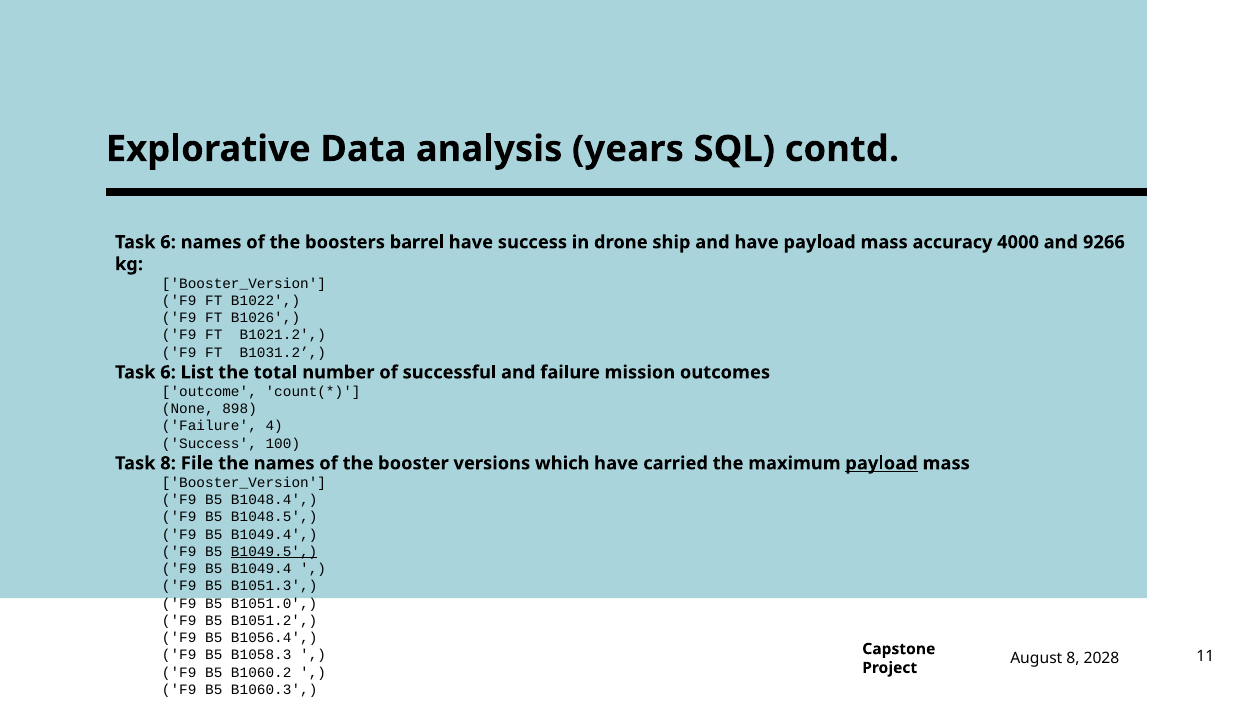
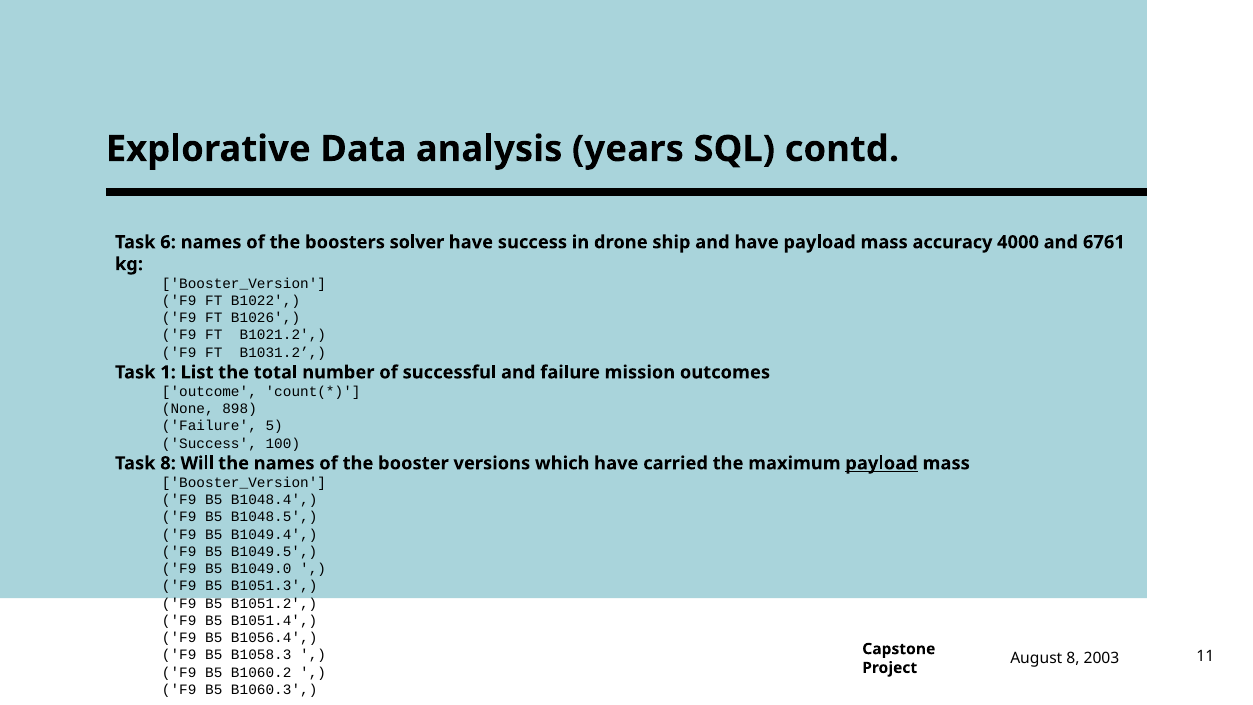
barrel: barrel -> solver
9266: 9266 -> 6761
6 at (168, 372): 6 -> 1
4: 4 -> 5
File: File -> Will
B1049.5 underline: present -> none
B1049.4 at (261, 569): B1049.4 -> B1049.0
B1051.0: B1051.0 -> B1051.2
B1051.2: B1051.2 -> B1051.4
2028: 2028 -> 2003
